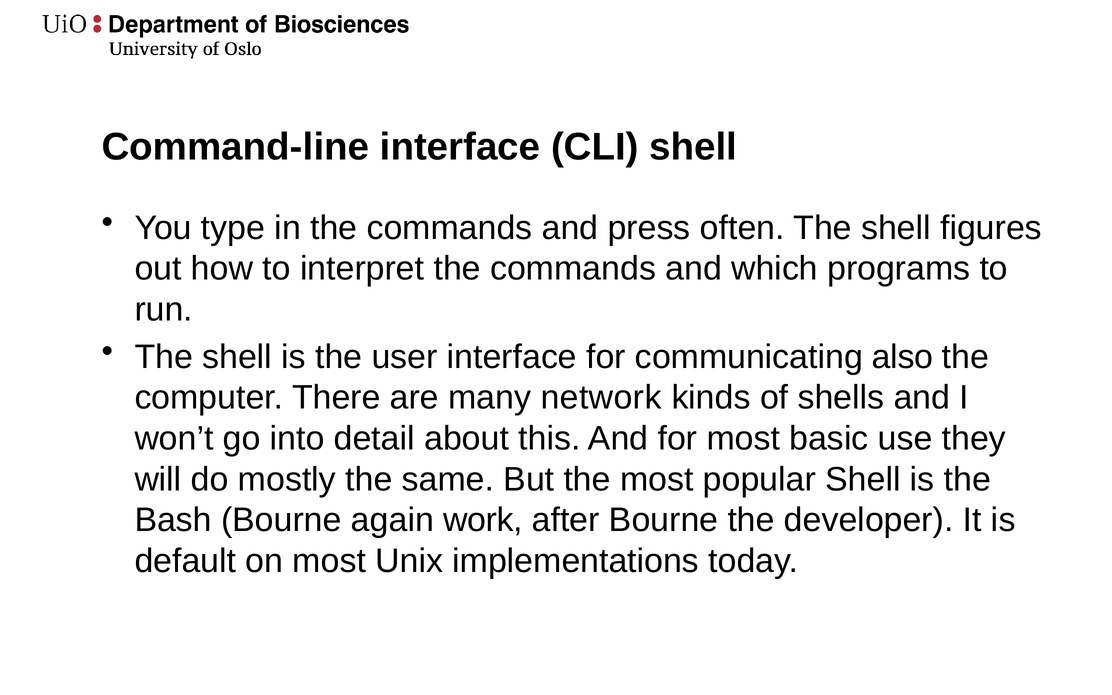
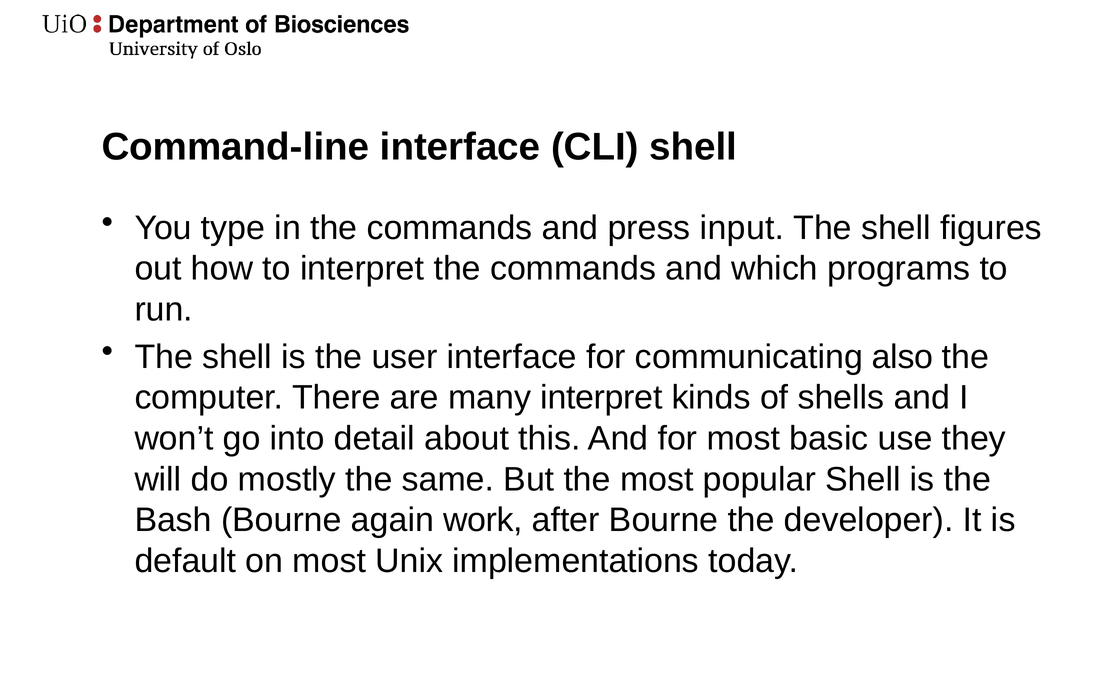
often: often -> input
many network: network -> interpret
